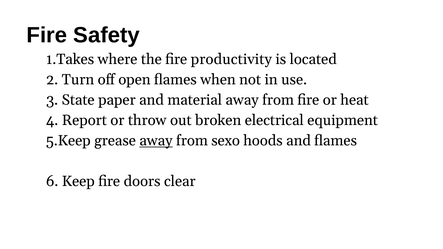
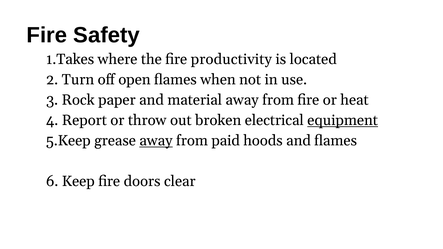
State: State -> Rock
equipment underline: none -> present
sexo: sexo -> paid
